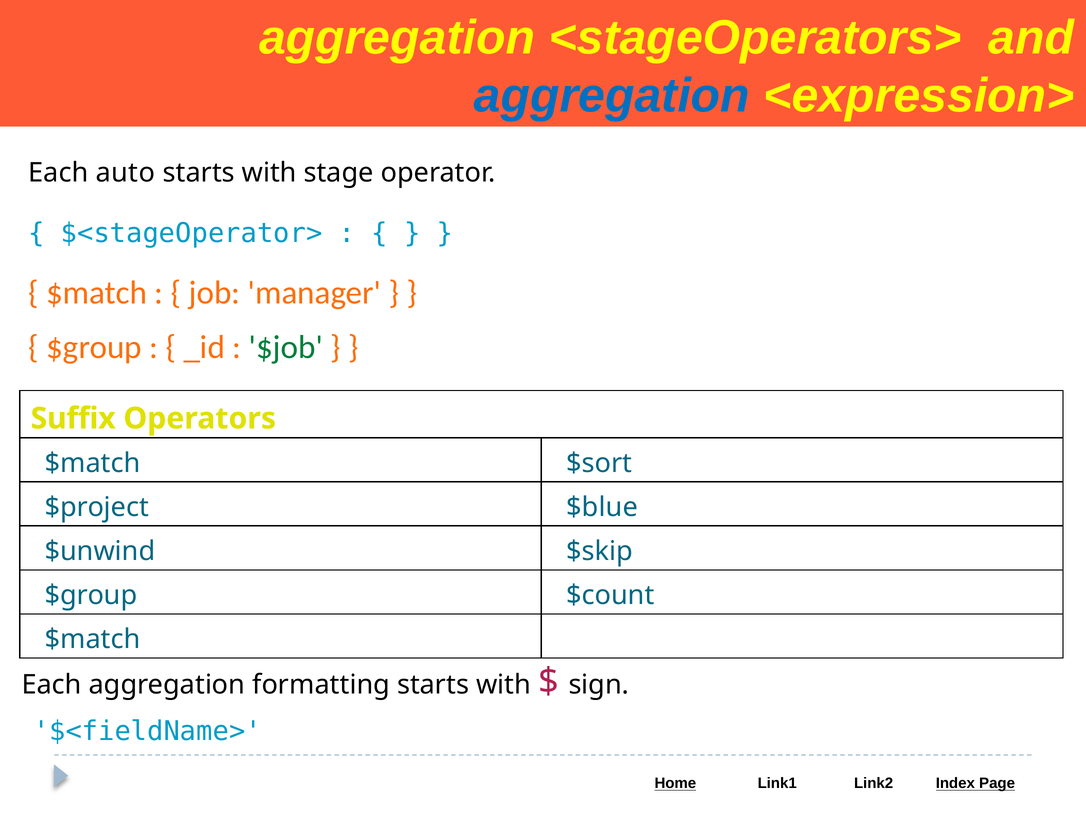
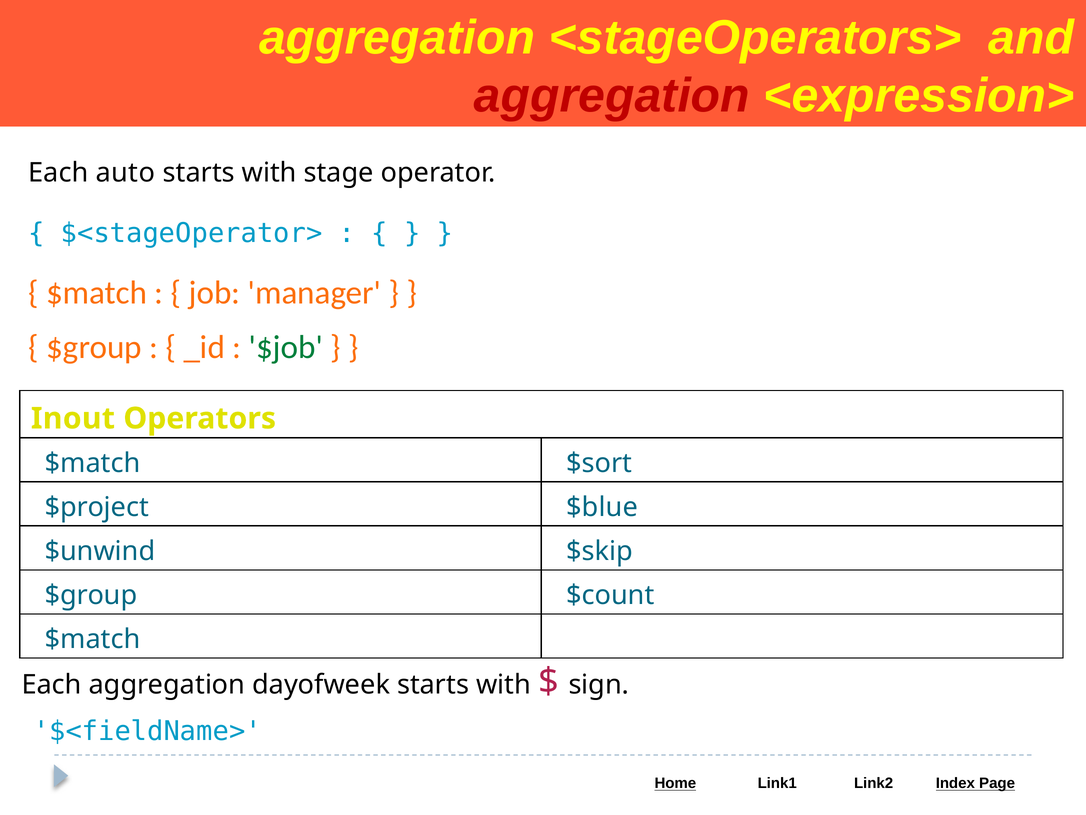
aggregation at (612, 96) colour: blue -> red
Suffix: Suffix -> Inout
formatting: formatting -> dayofweek
